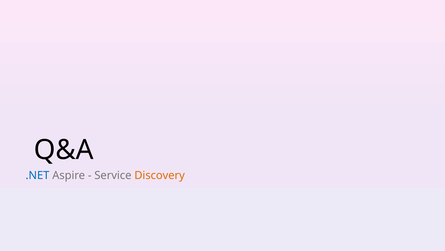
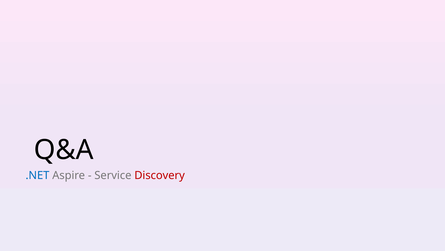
Discovery colour: orange -> red
